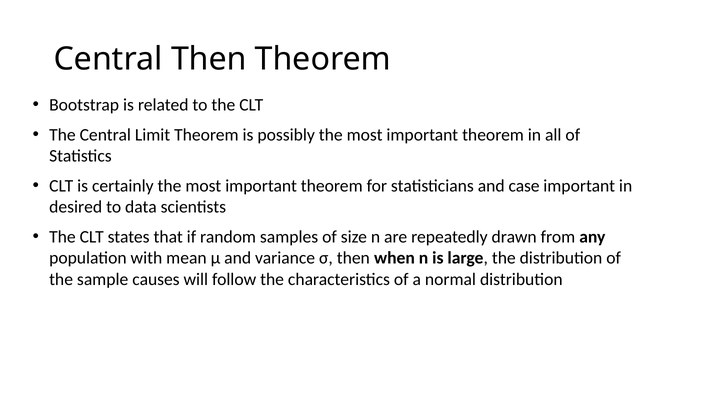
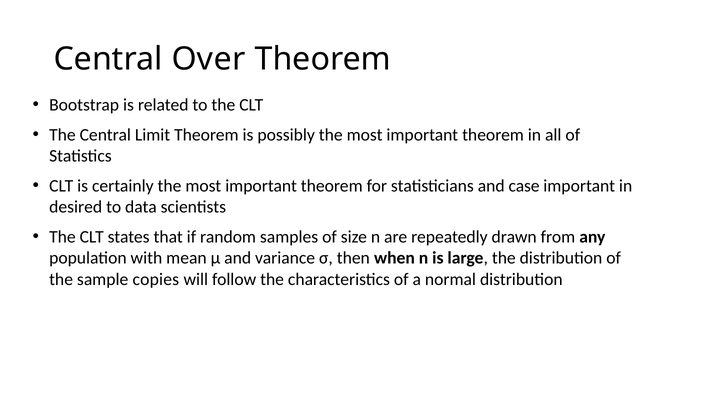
Central Then: Then -> Over
causes: causes -> copies
